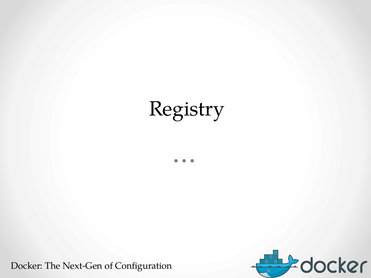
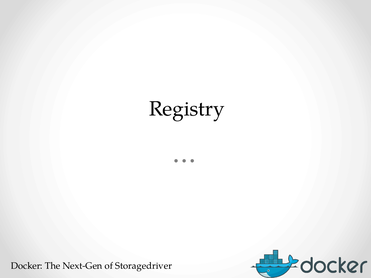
Configuration: Configuration -> Storagedriver
